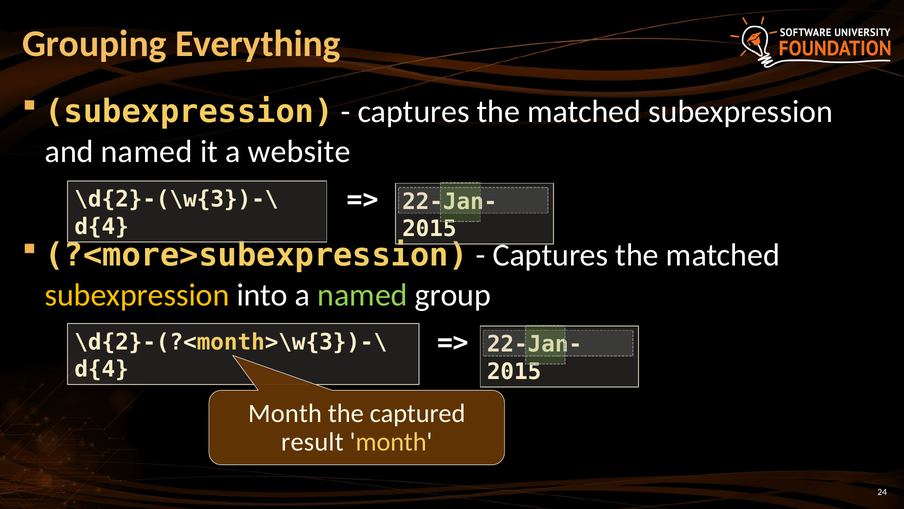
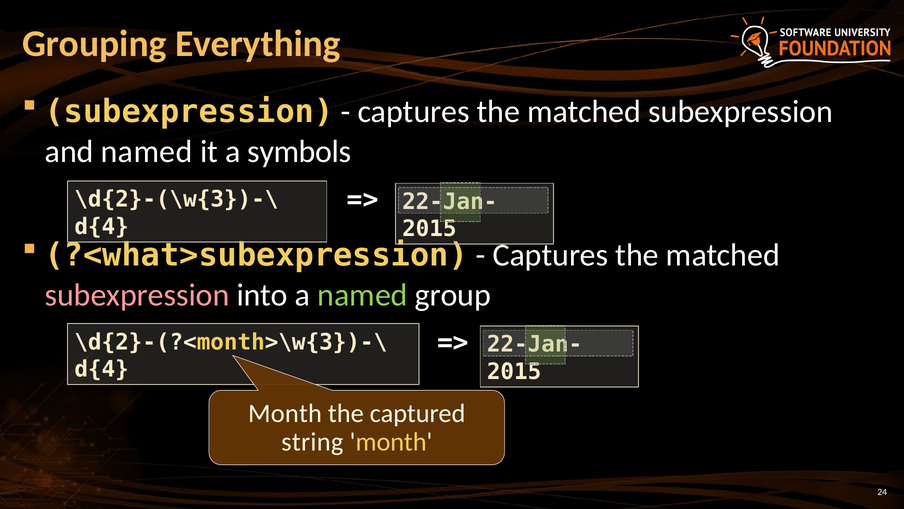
website: website -> symbols
?<more>subexpression: ?<more>subexpression -> ?<what>subexpression
subexpression at (137, 295) colour: yellow -> pink
result: result -> string
